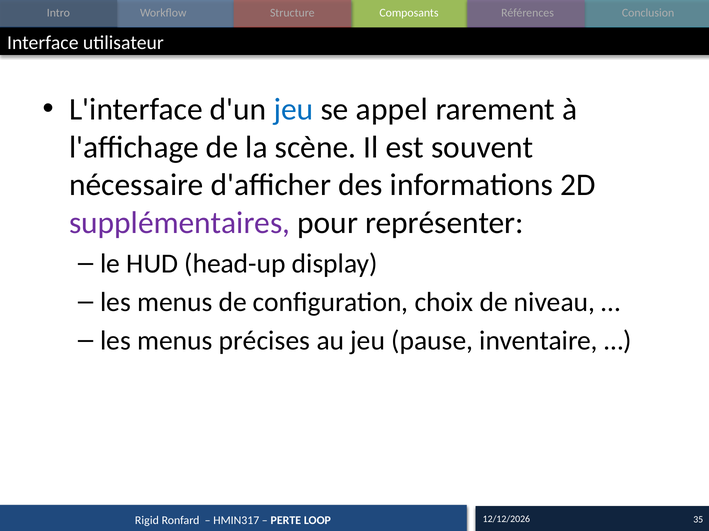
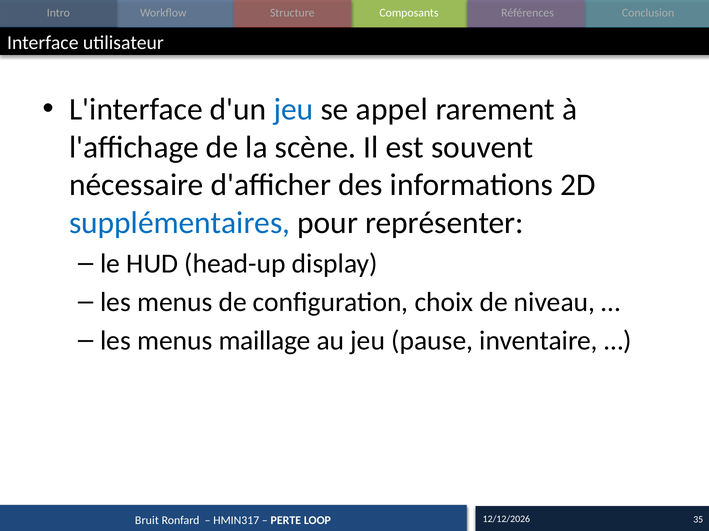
supplémentaires colour: purple -> blue
précises: précises -> maillage
Rigid: Rigid -> Bruit
